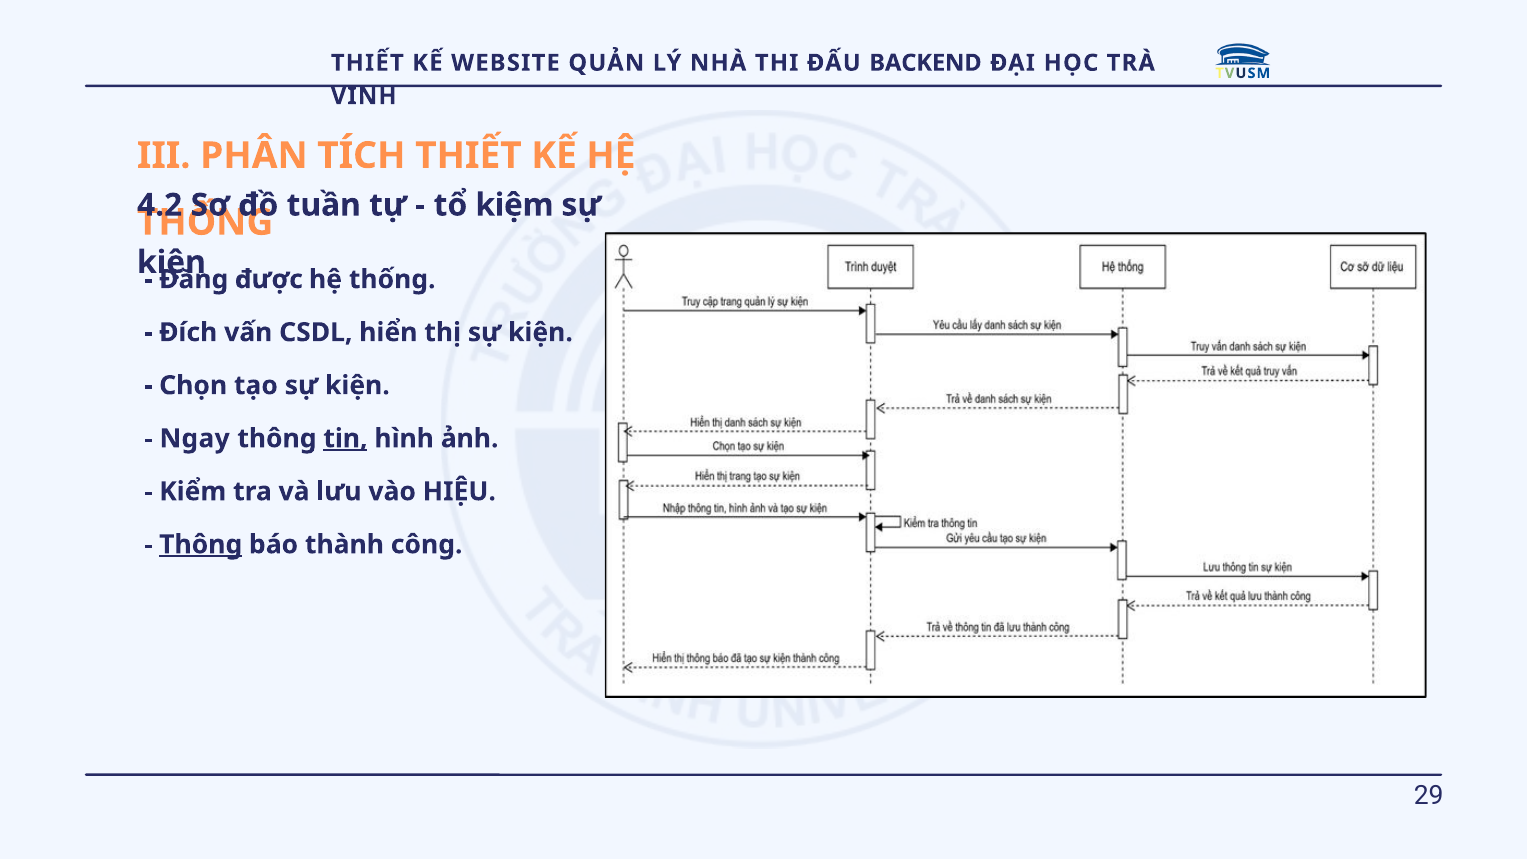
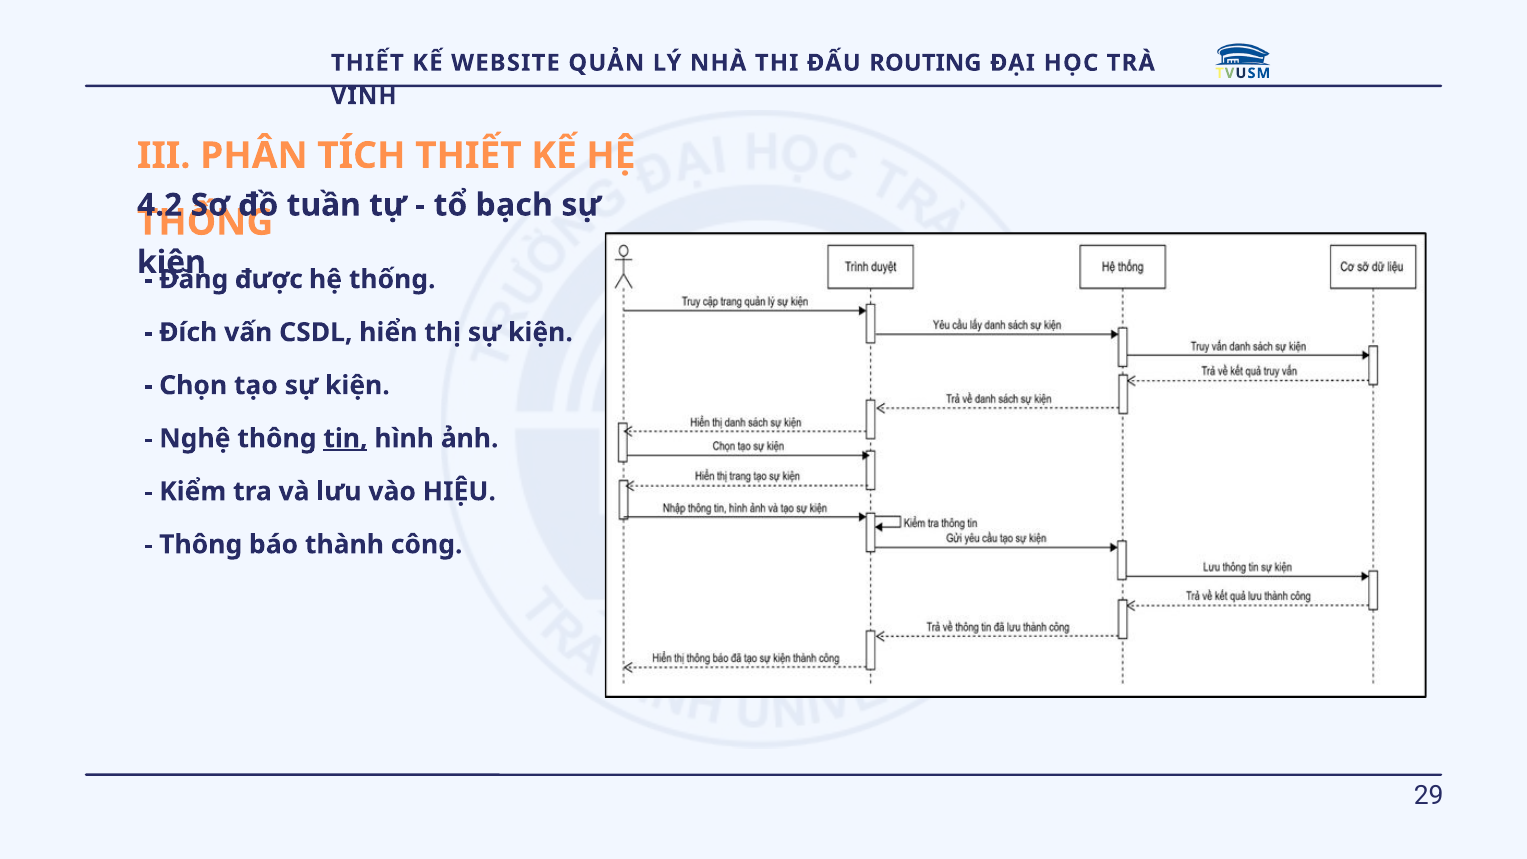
BACKEND: BACKEND -> ROUTING
kiệm: kiệm -> bạch
Ngay: Ngay -> Nghệ
Thông at (201, 545) underline: present -> none
